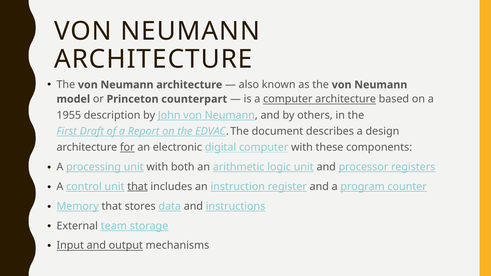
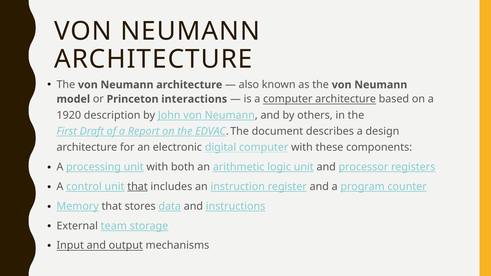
counterpart: counterpart -> interactions
1955: 1955 -> 1920
for underline: present -> none
